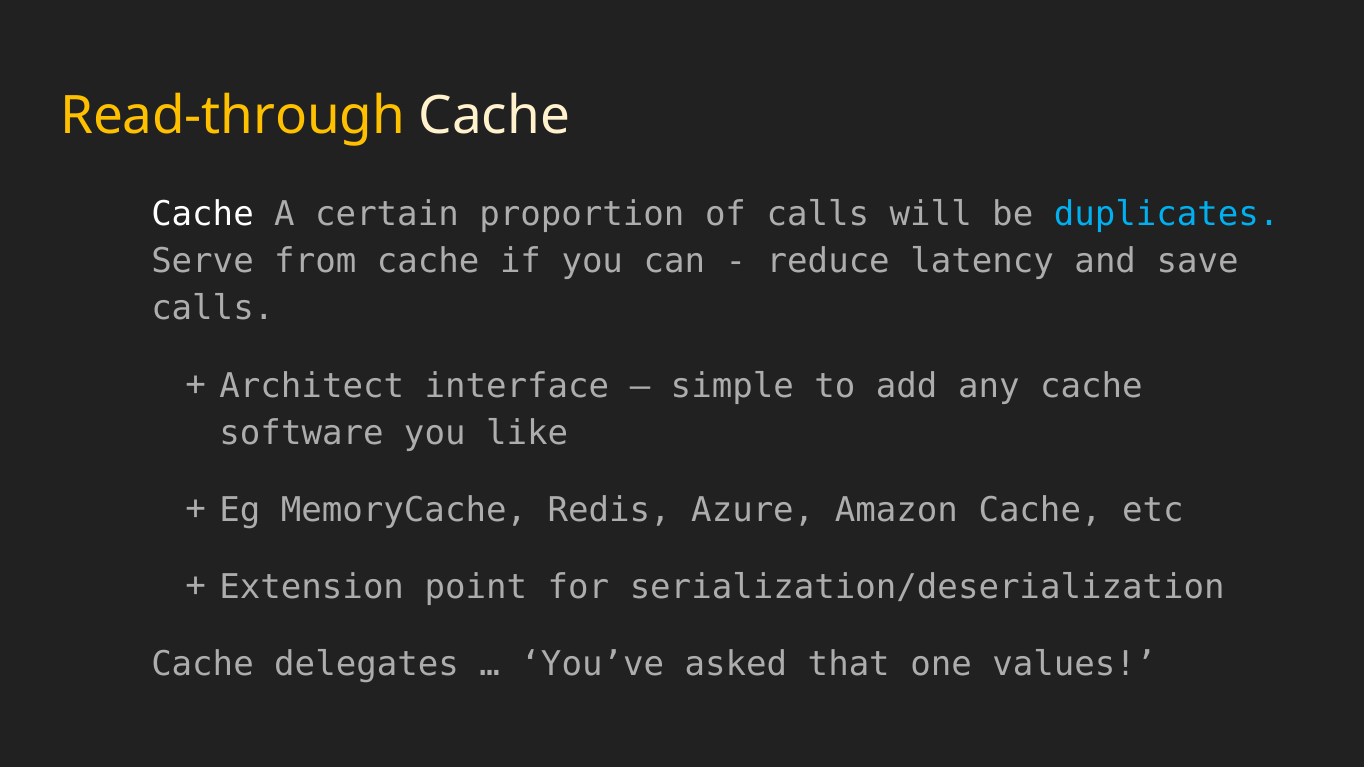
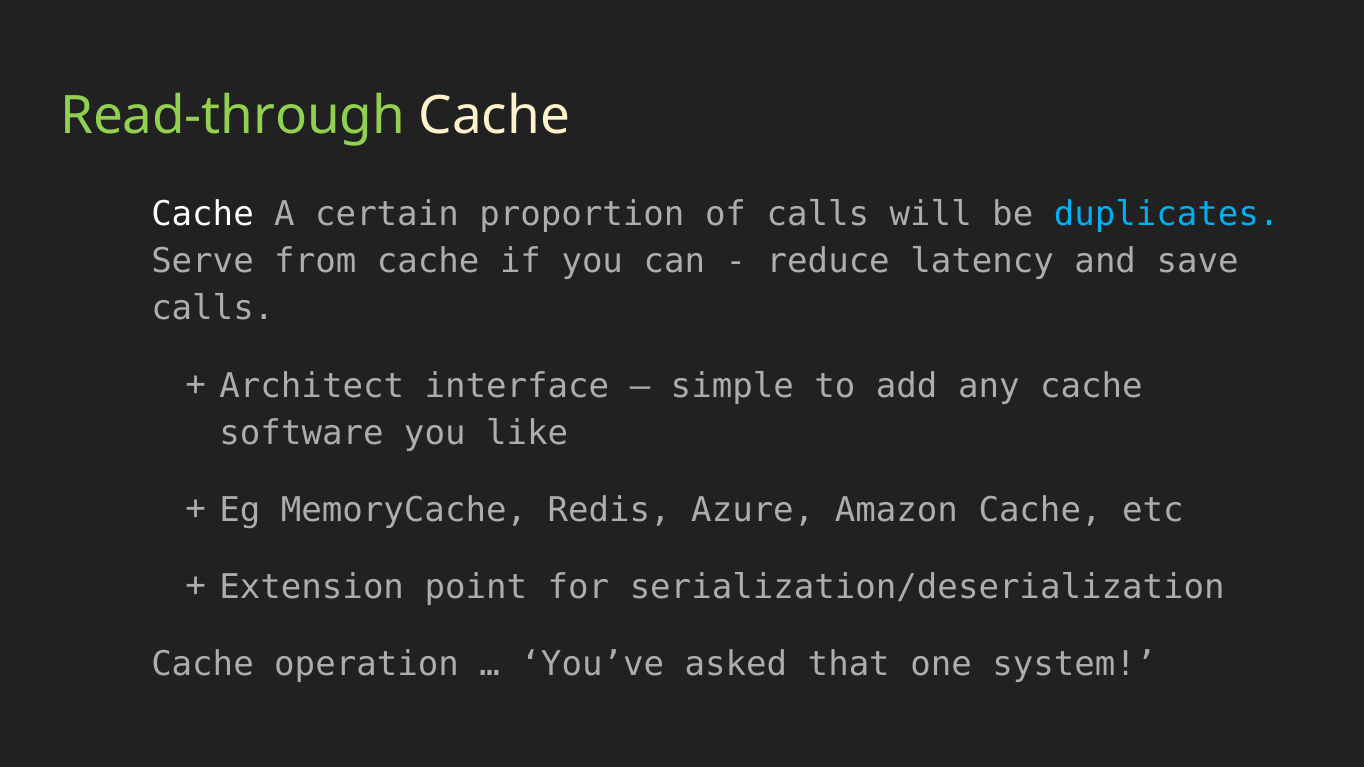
Read-through colour: yellow -> light green
delegates: delegates -> operation
values: values -> system
